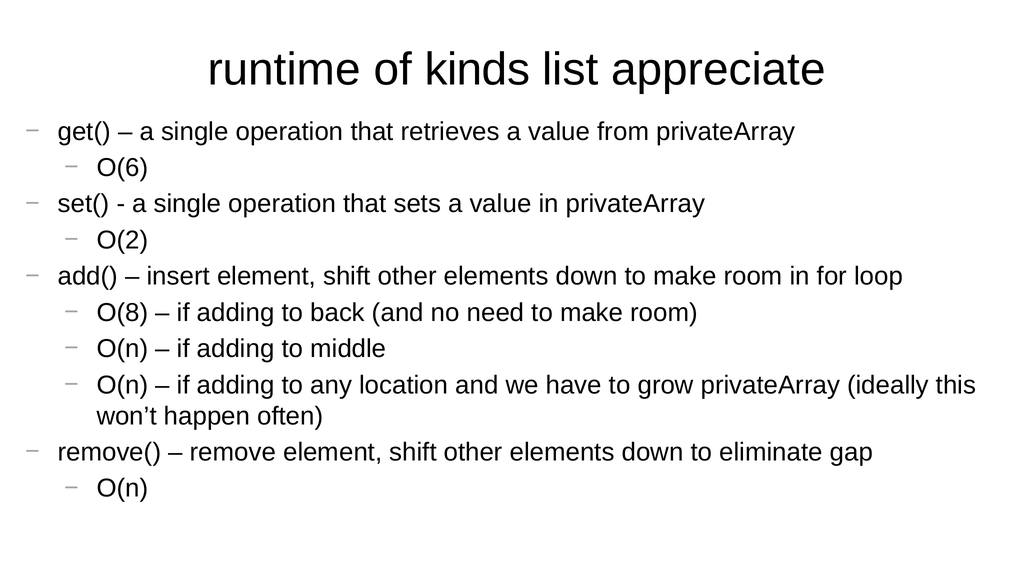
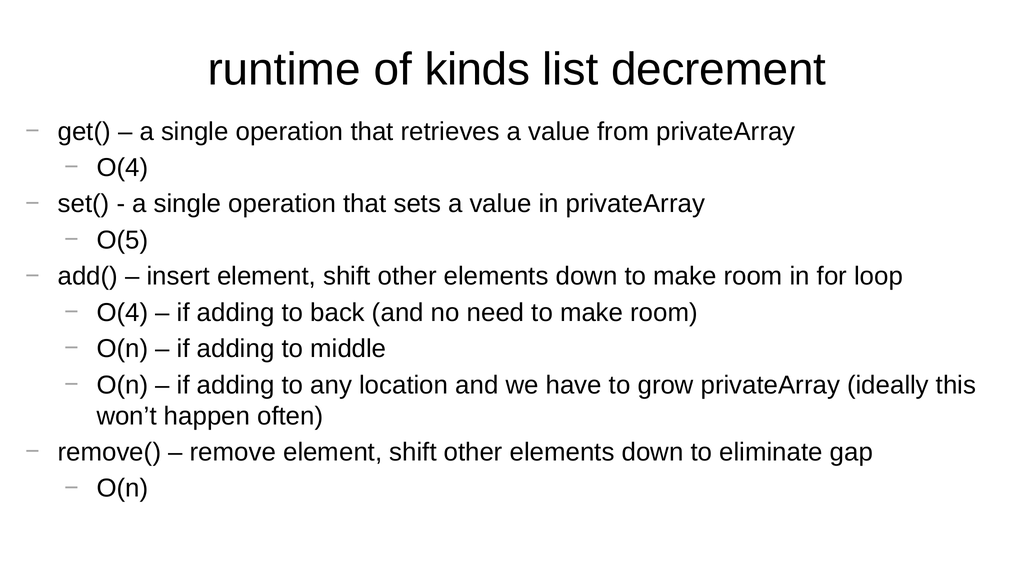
appreciate: appreciate -> decrement
O(6 at (122, 168): O(6 -> O(4
O(2: O(2 -> O(5
O(8 at (122, 312): O(8 -> O(4
